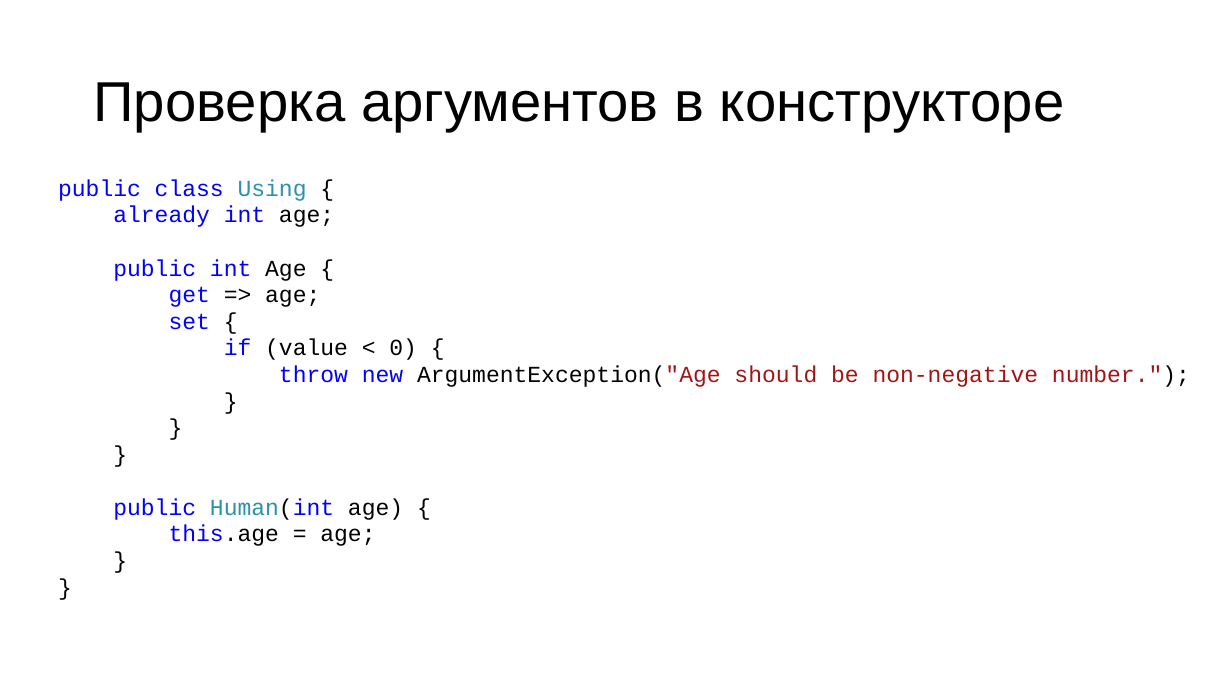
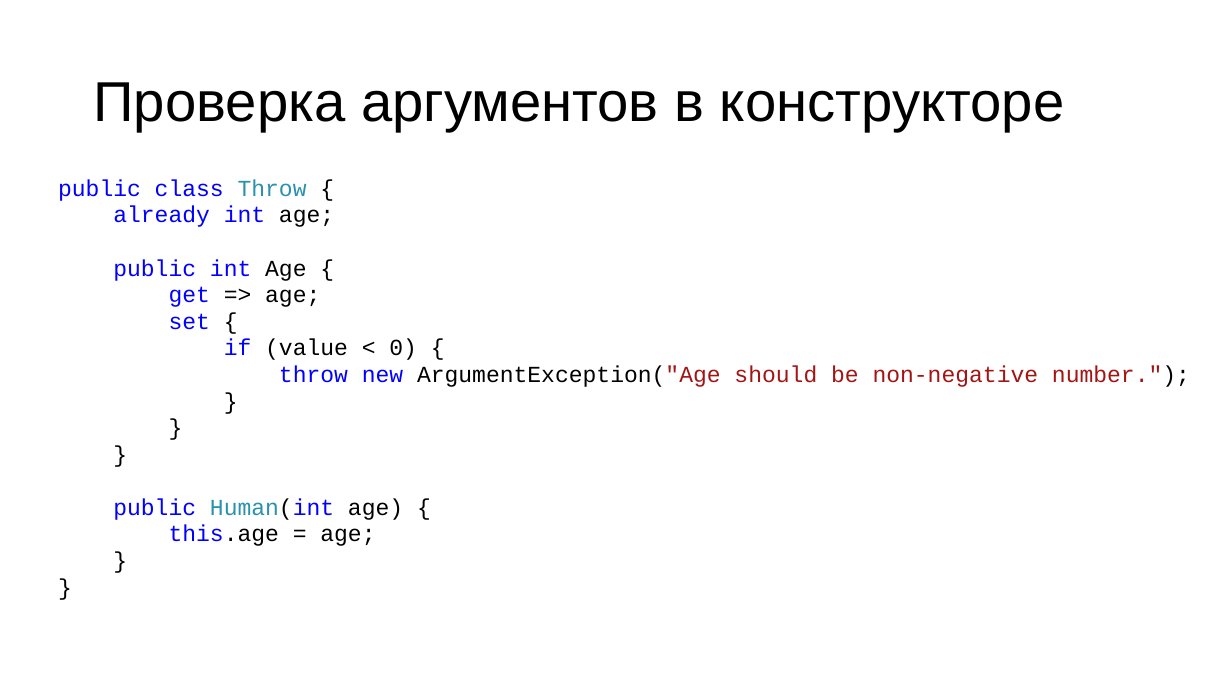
class Using: Using -> Throw
